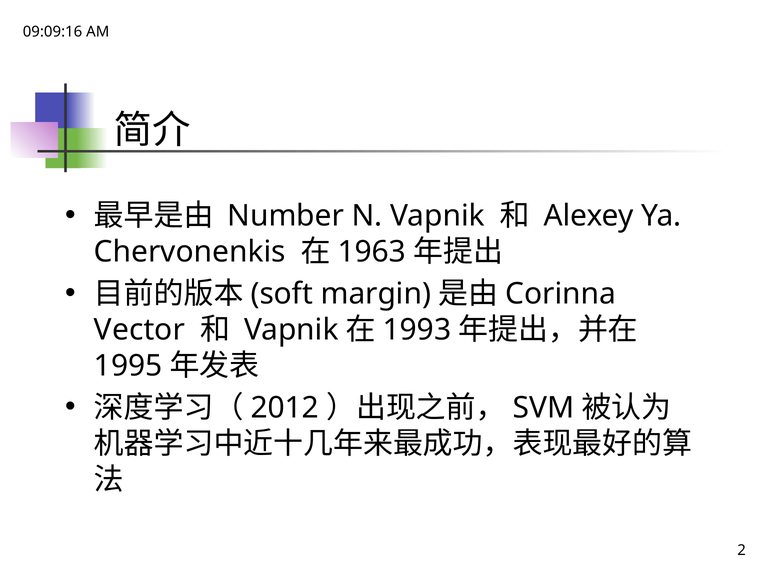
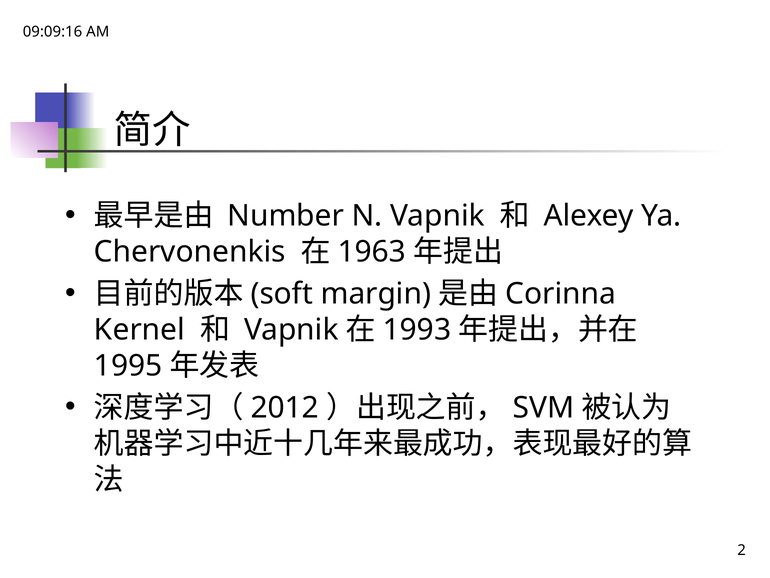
Vector: Vector -> Kernel
